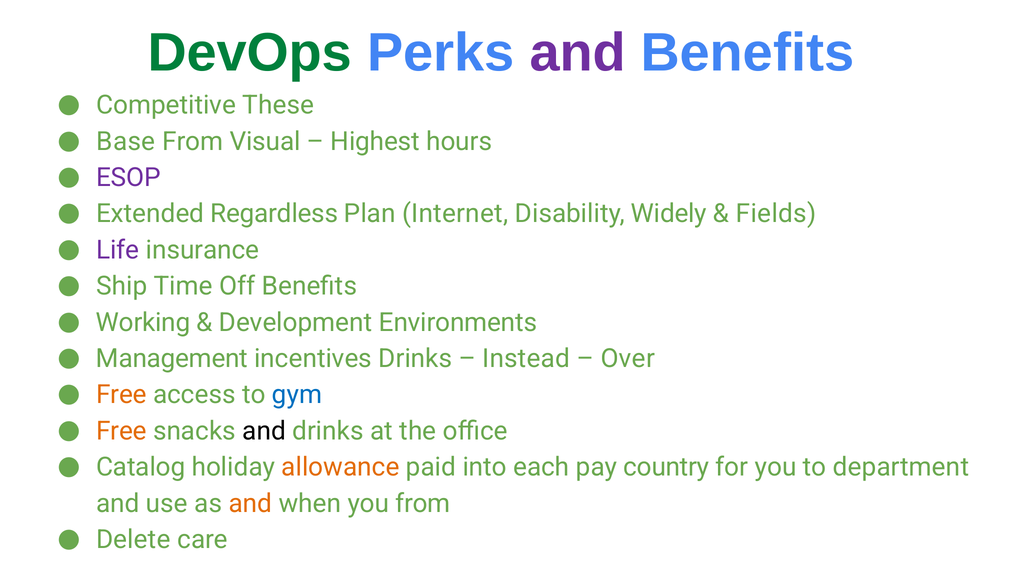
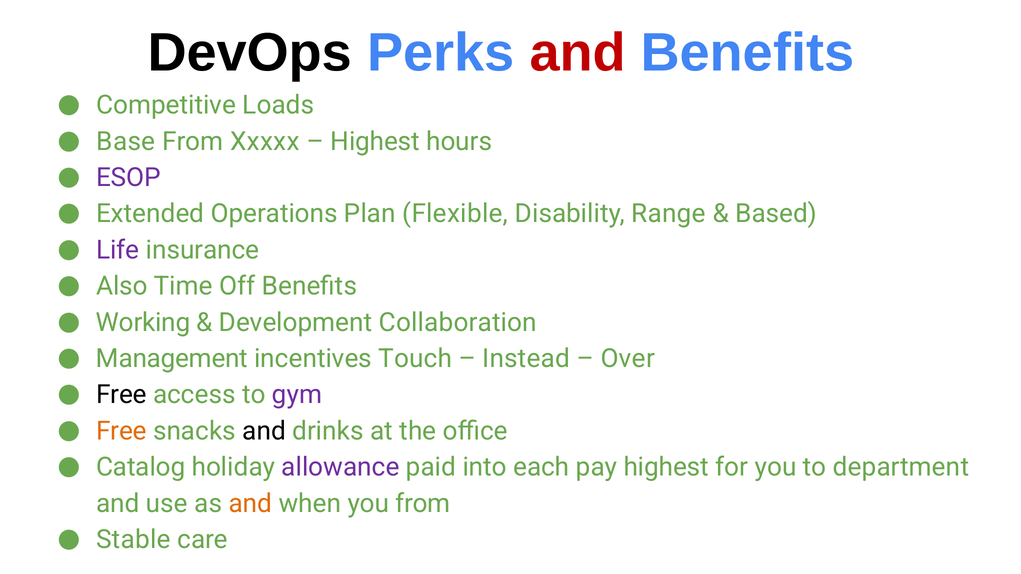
DevOps colour: green -> black
and at (578, 53) colour: purple -> red
These: These -> Loads
Visual: Visual -> Xxxxx
Regardless: Regardless -> Operations
Internet: Internet -> Flexible
Widely: Widely -> Range
Fields: Fields -> Based
Ship: Ship -> Also
Environments: Environments -> Collaboration
incentives Drinks: Drinks -> Touch
Free at (121, 395) colour: orange -> black
gym colour: blue -> purple
allowance colour: orange -> purple
pay country: country -> highest
Delete: Delete -> Stable
